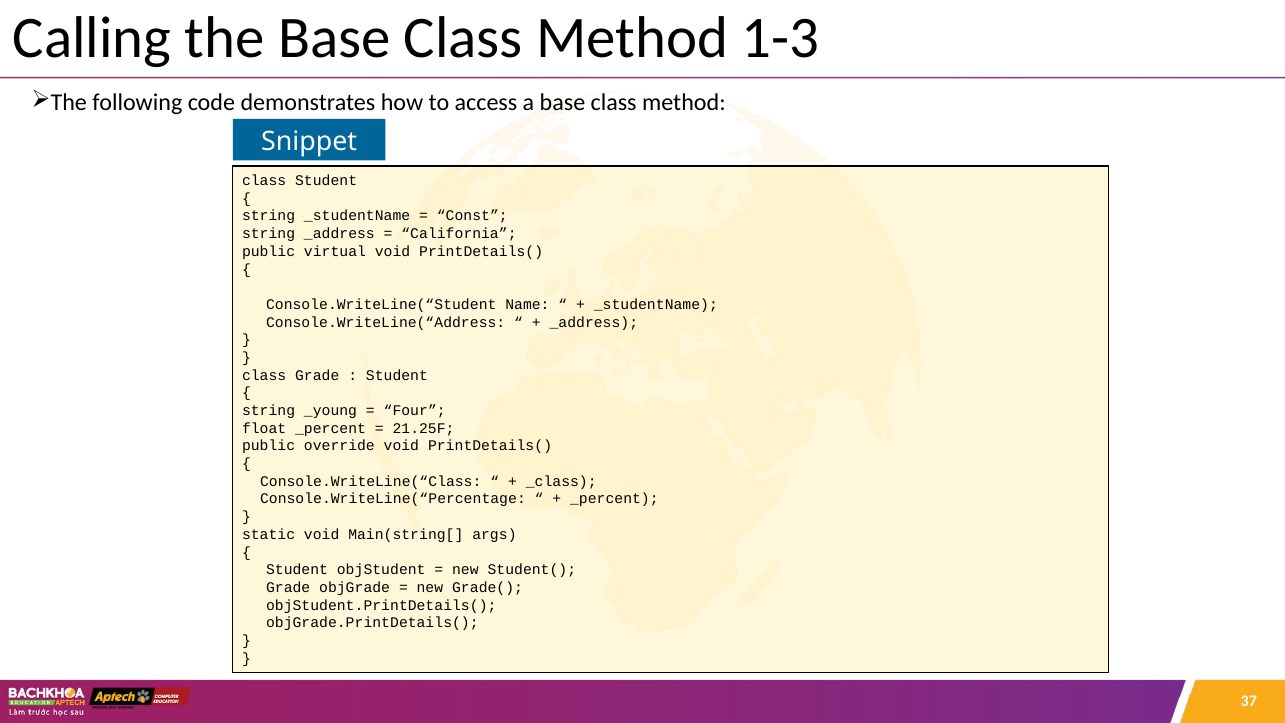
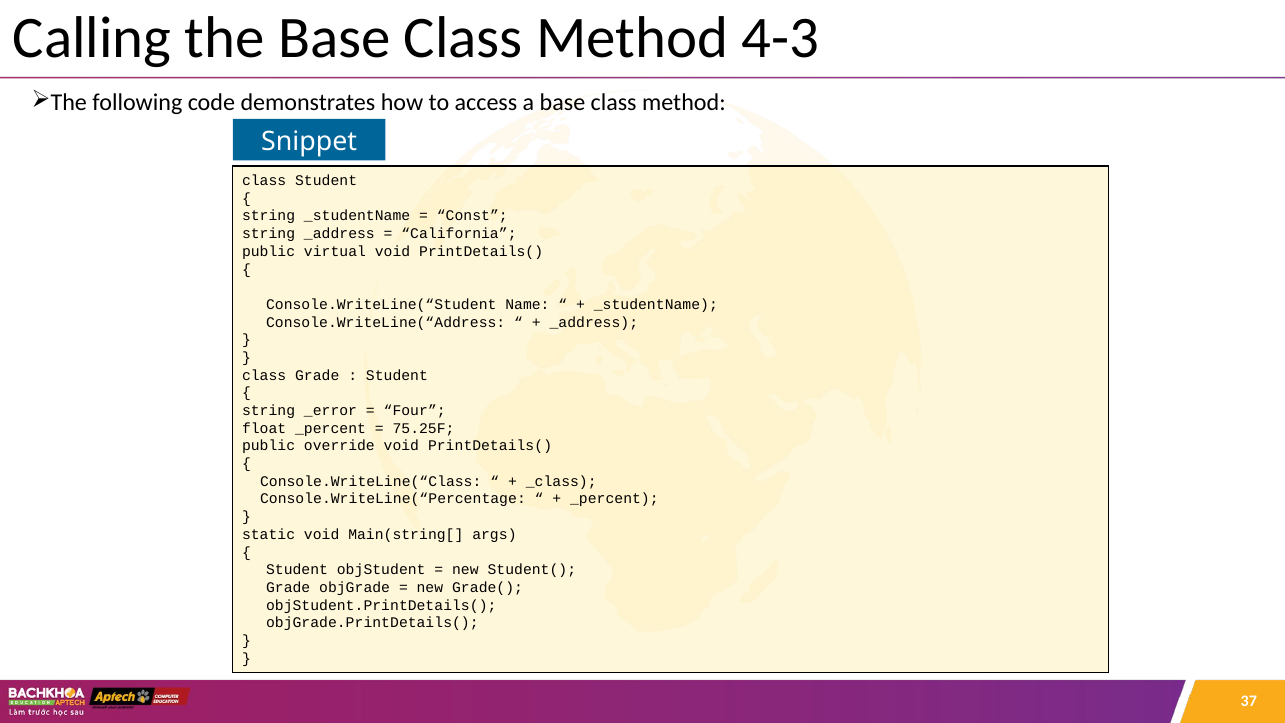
1-3: 1-3 -> 4-3
_young: _young -> _error
21.25F: 21.25F -> 75.25F
